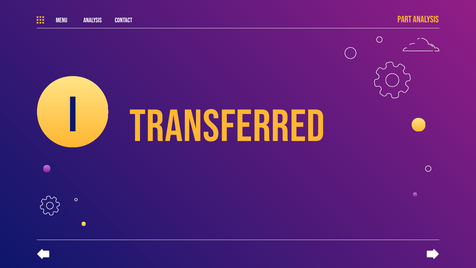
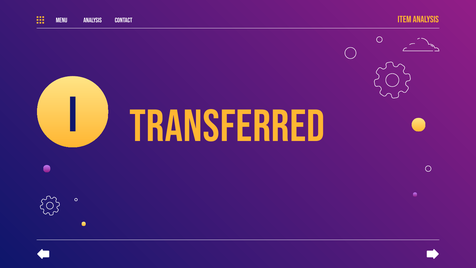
Part: Part -> Item
